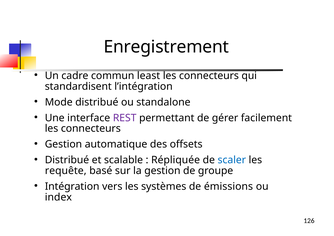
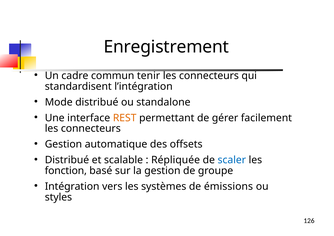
least: least -> tenir
REST colour: purple -> orange
requête: requête -> fonction
index: index -> styles
